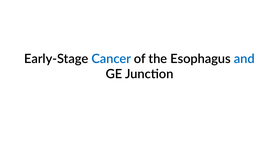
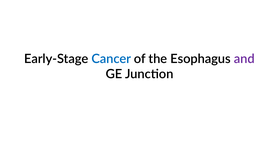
and colour: blue -> purple
